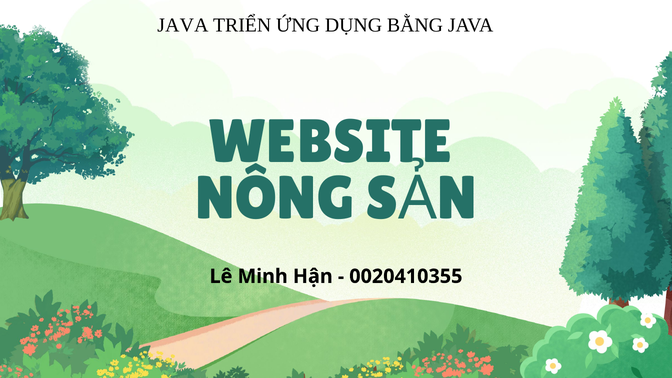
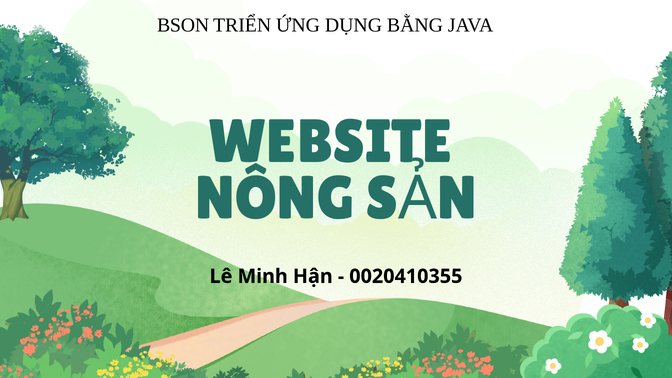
JAVA at (183, 25): JAVA -> BSON
